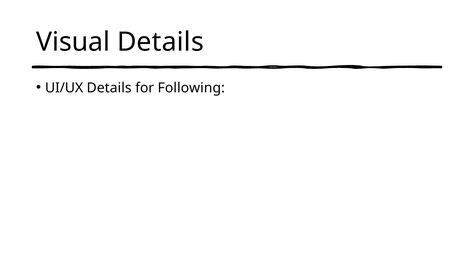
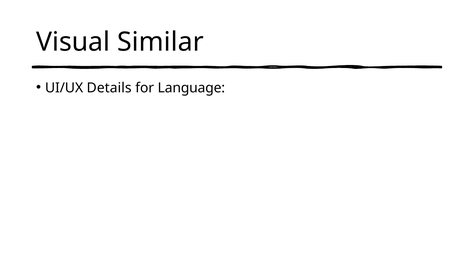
Visual Details: Details -> Similar
Following: Following -> Language
